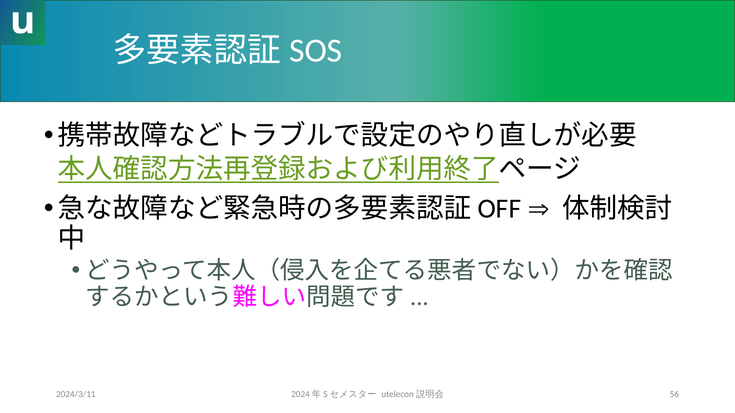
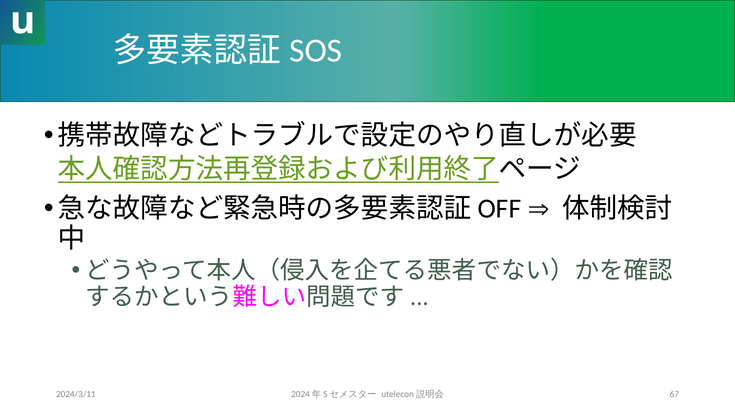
56: 56 -> 67
